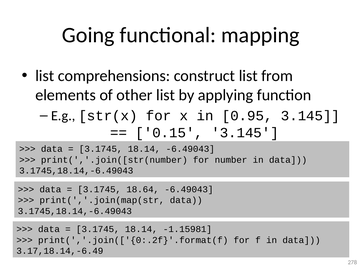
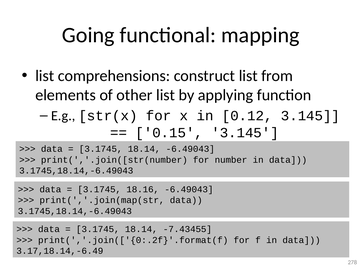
0.95: 0.95 -> 0.12
18.64: 18.64 -> 18.16
-1.15981: -1.15981 -> -7.43455
